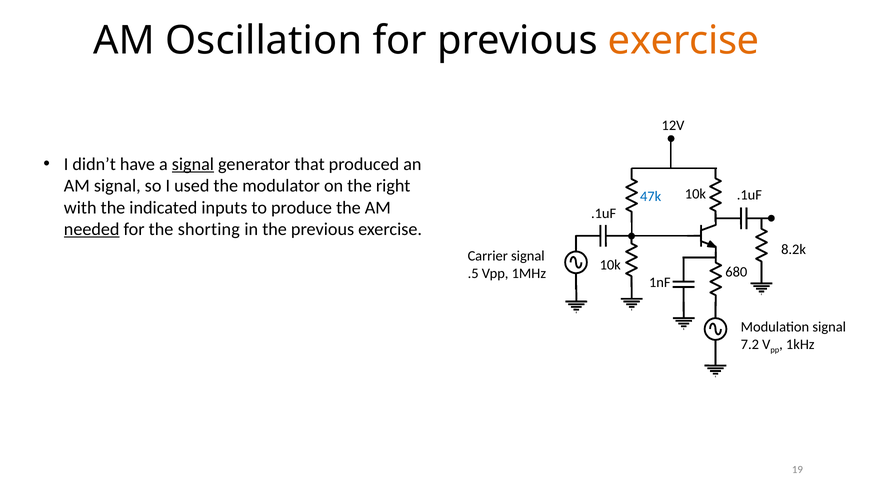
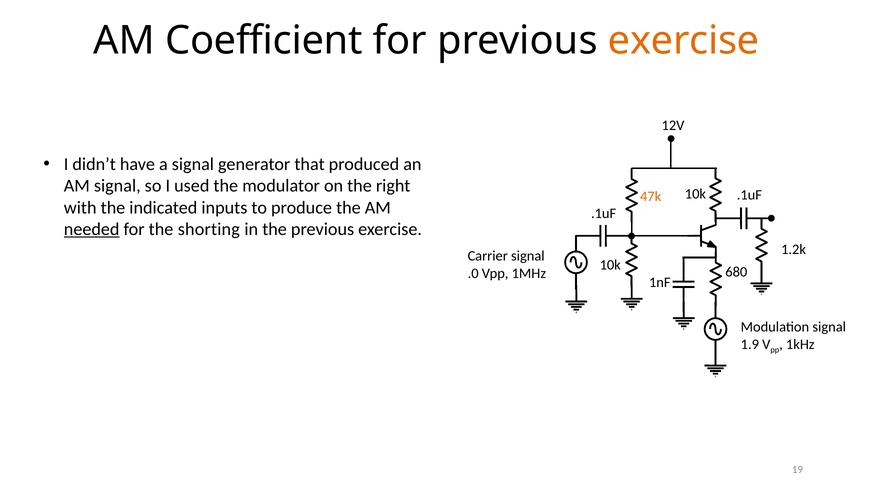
Oscillation: Oscillation -> Coefficient
signal at (193, 164) underline: present -> none
47k colour: blue -> orange
8.2k: 8.2k -> 1.2k
.5: .5 -> .0
7.2: 7.2 -> 1.9
